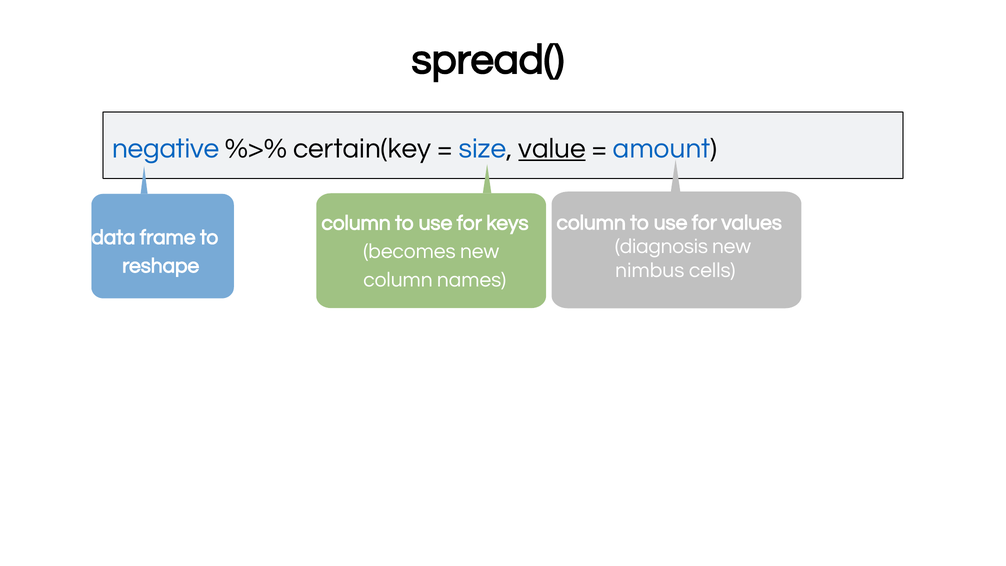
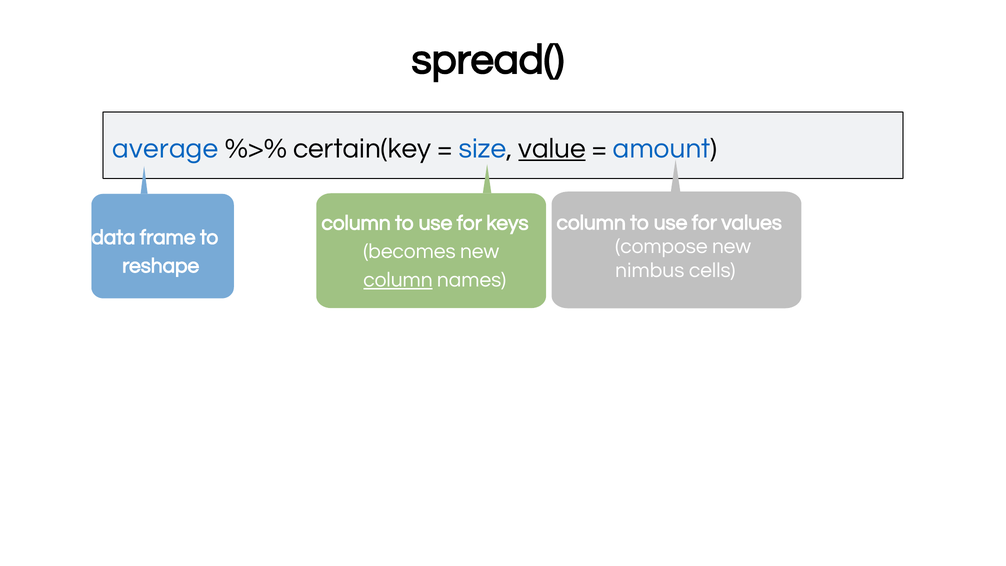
negative: negative -> average
diagnosis: diagnosis -> compose
column at (398, 280) underline: none -> present
